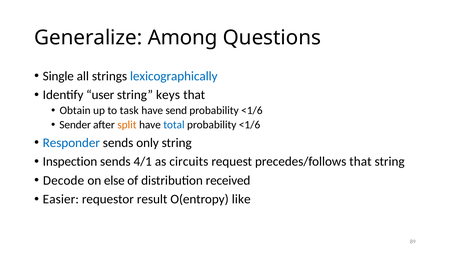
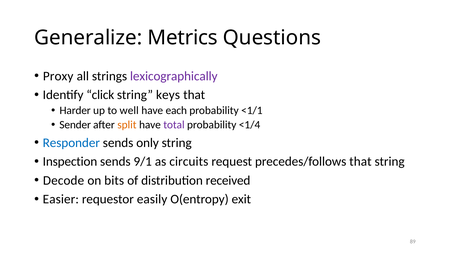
Among: Among -> Metrics
Single: Single -> Proxy
lexicographically colour: blue -> purple
user: user -> click
Obtain: Obtain -> Harder
task: task -> well
send: send -> each
<1/6 at (252, 110): <1/6 -> <1/1
total colour: blue -> purple
<1/6 at (250, 125): <1/6 -> <1/4
4/1: 4/1 -> 9/1
else: else -> bits
result: result -> easily
like: like -> exit
